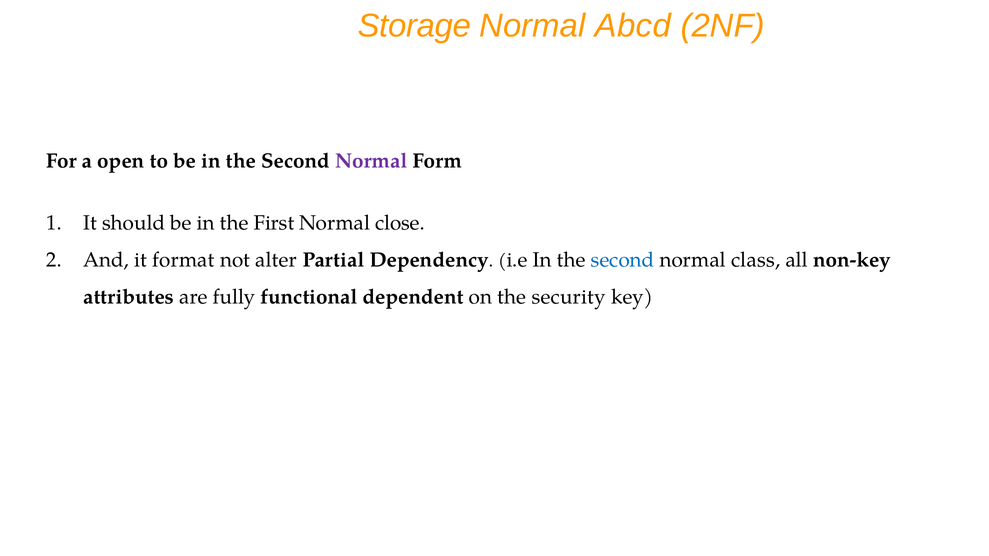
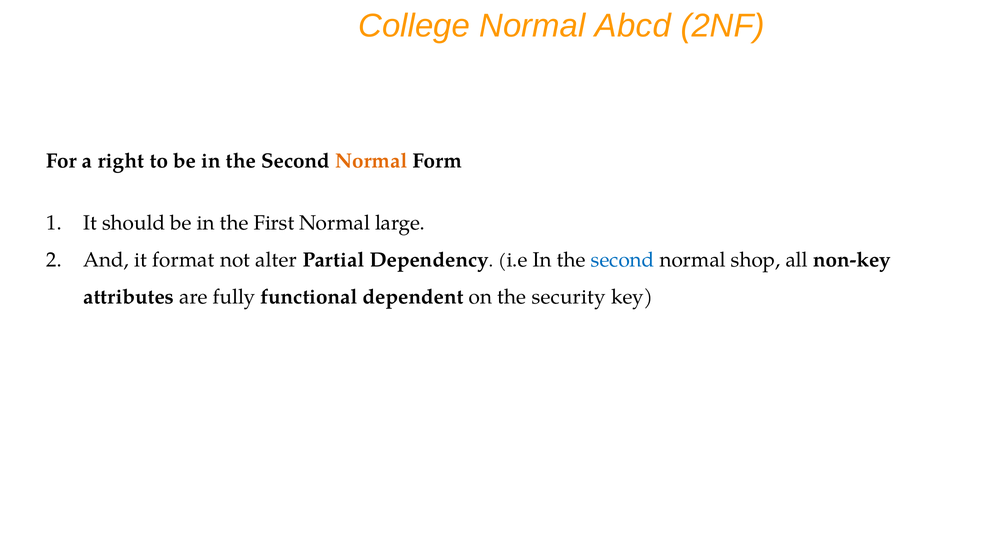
Storage: Storage -> College
open: open -> right
Normal at (371, 161) colour: purple -> orange
close: close -> large
class: class -> shop
